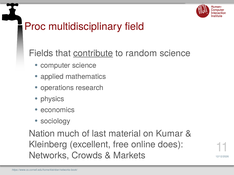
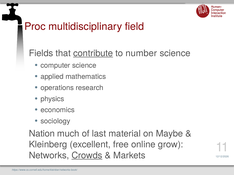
random: random -> number
Kumar: Kumar -> Maybe
does: does -> grow
Crowds underline: none -> present
